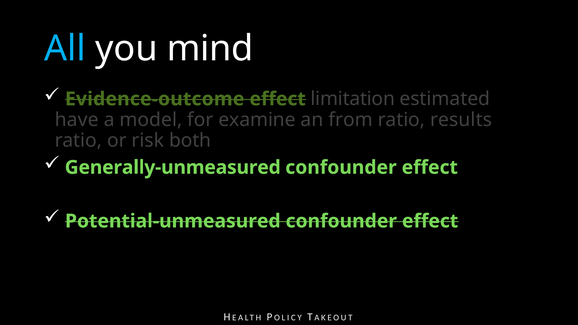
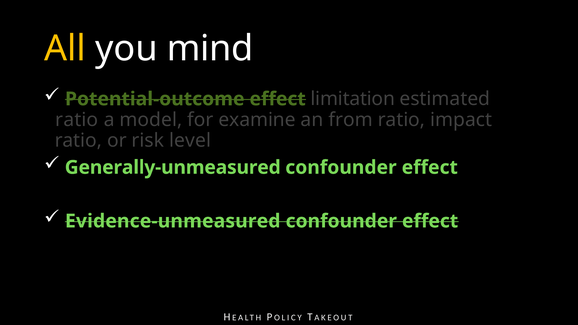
All colour: light blue -> yellow
Evidence-outcome: Evidence-outcome -> Potential-outcome
have at (77, 120): have -> ratio
results: results -> impact
both: both -> level
Potential-unmeasured: Potential-unmeasured -> Evidence-unmeasured
